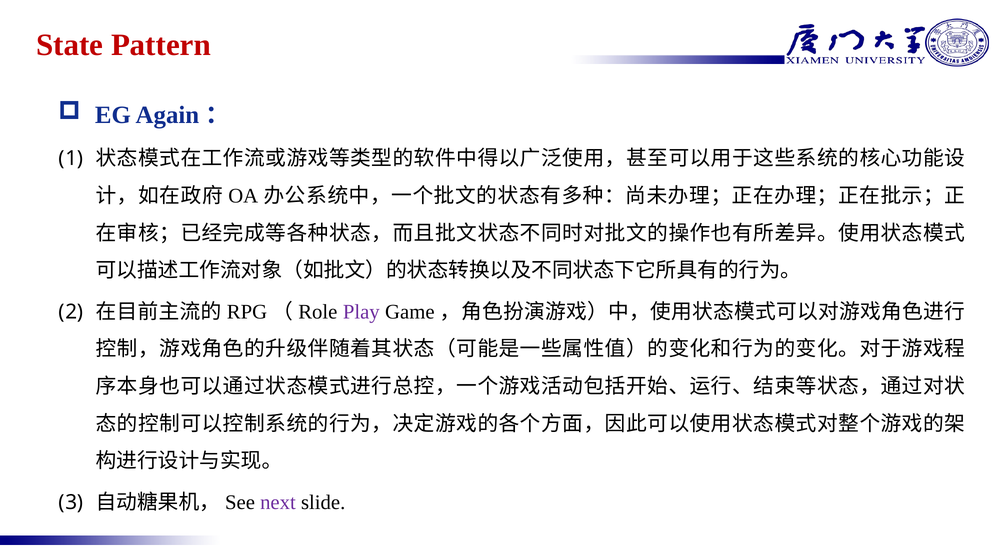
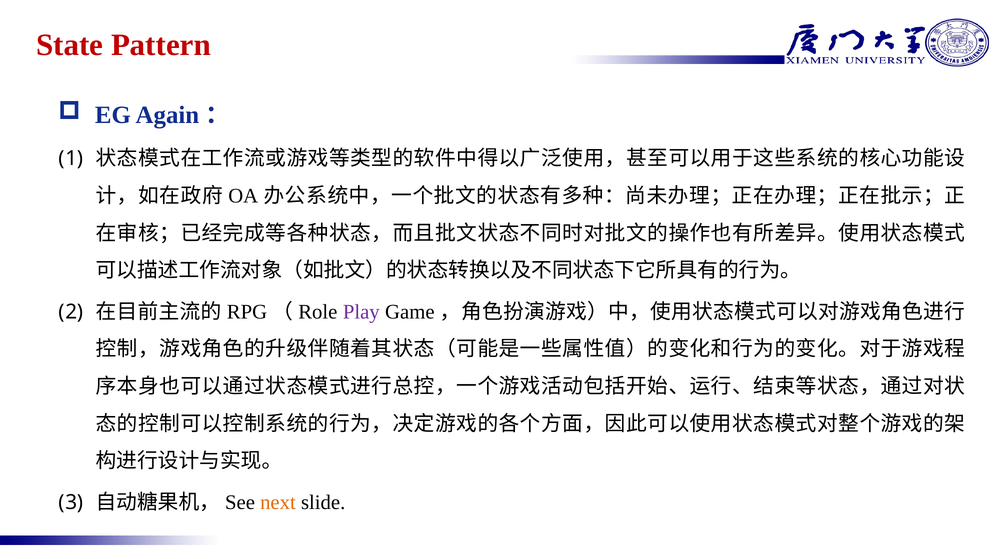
next colour: purple -> orange
